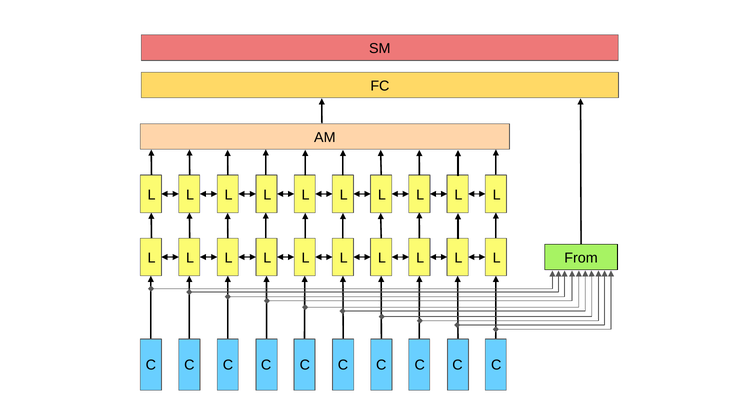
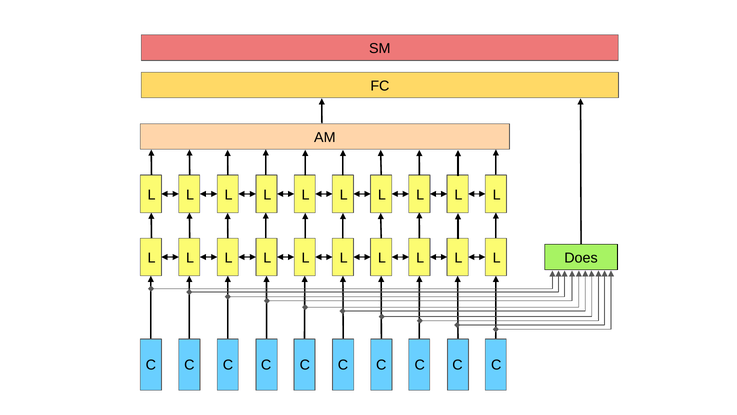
From: From -> Does
